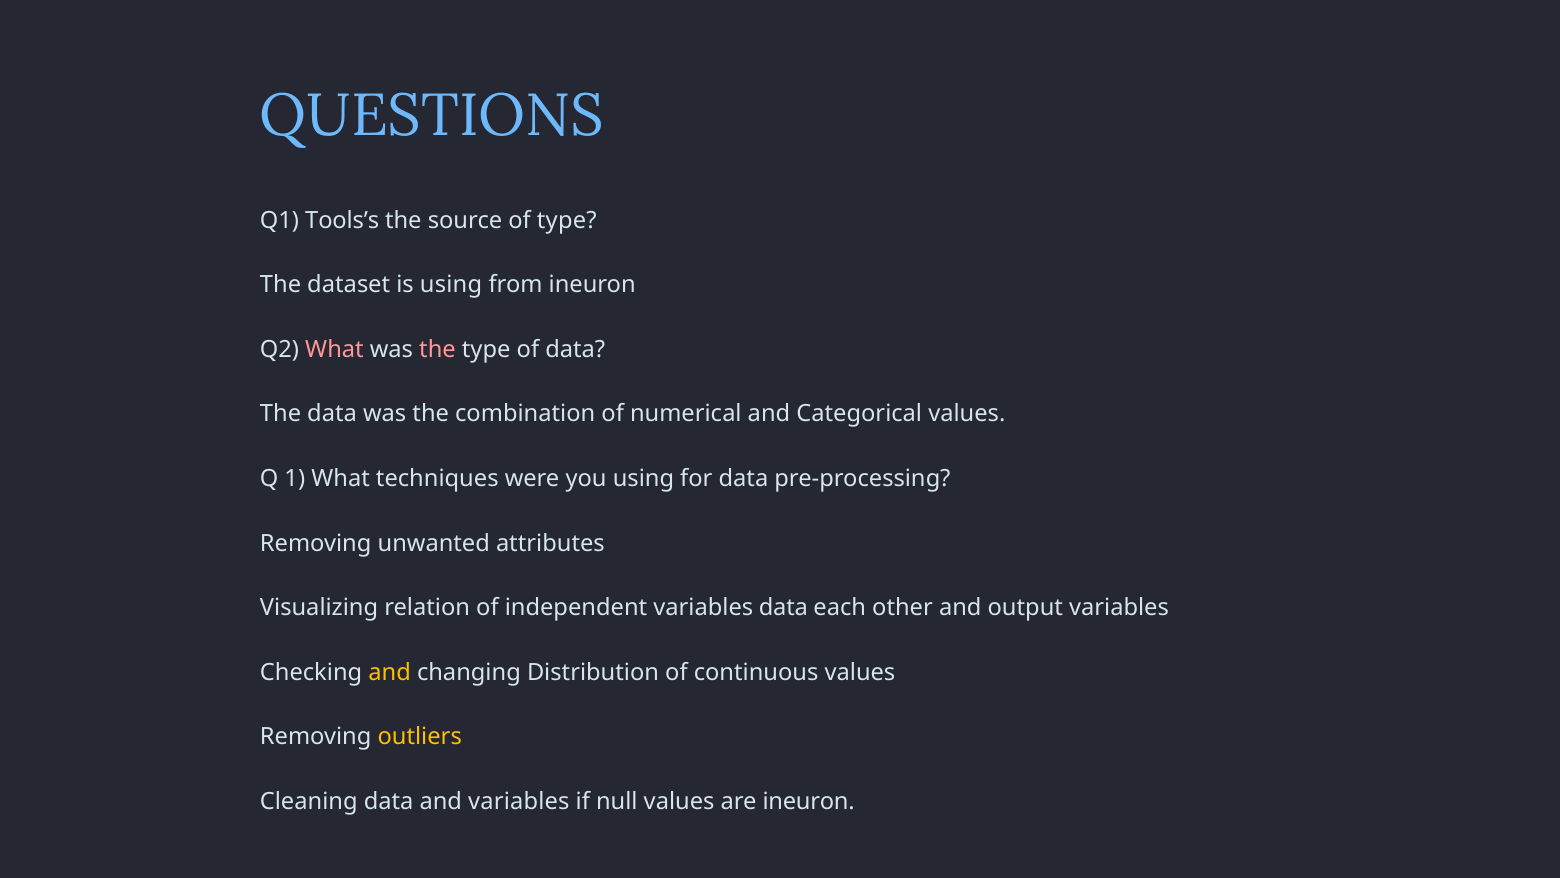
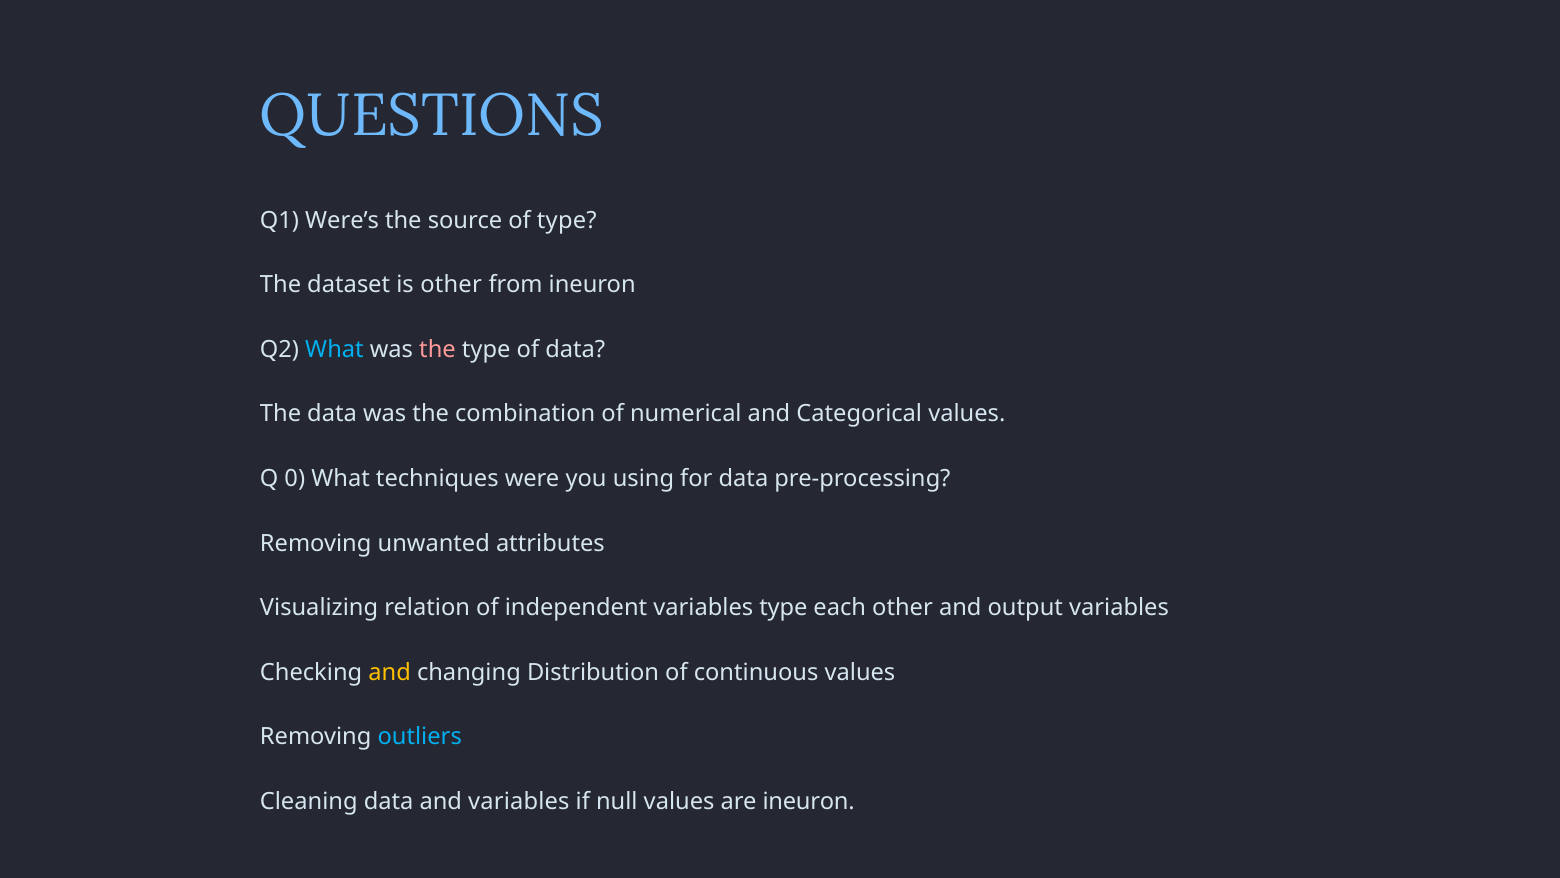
Tools’s: Tools’s -> Were’s
is using: using -> other
What at (334, 349) colour: pink -> light blue
1: 1 -> 0
variables data: data -> type
outliers colour: yellow -> light blue
